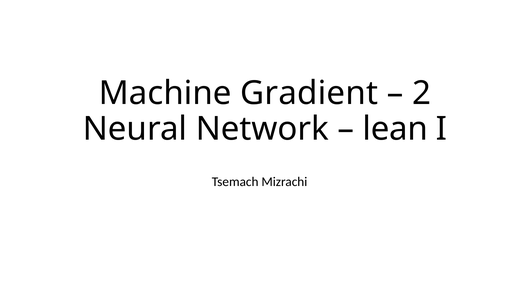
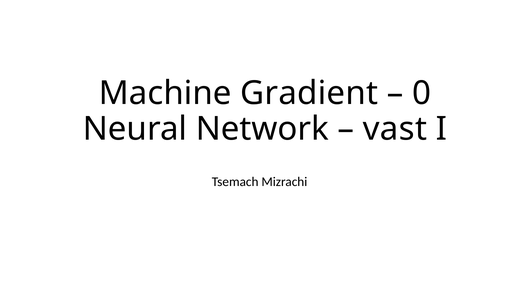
2: 2 -> 0
lean: lean -> vast
